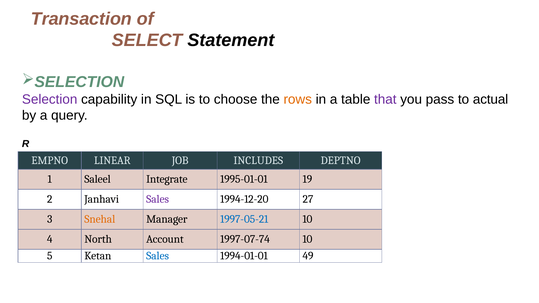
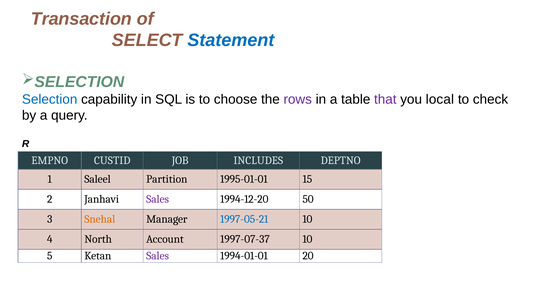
Statement colour: black -> blue
Selection colour: purple -> blue
rows colour: orange -> purple
pass: pass -> local
actual: actual -> check
LINEAR: LINEAR -> CUSTID
Integrate: Integrate -> Partition
19: 19 -> 15
27: 27 -> 50
1997-07-74: 1997-07-74 -> 1997-07-37
Sales at (158, 256) colour: blue -> purple
49: 49 -> 20
